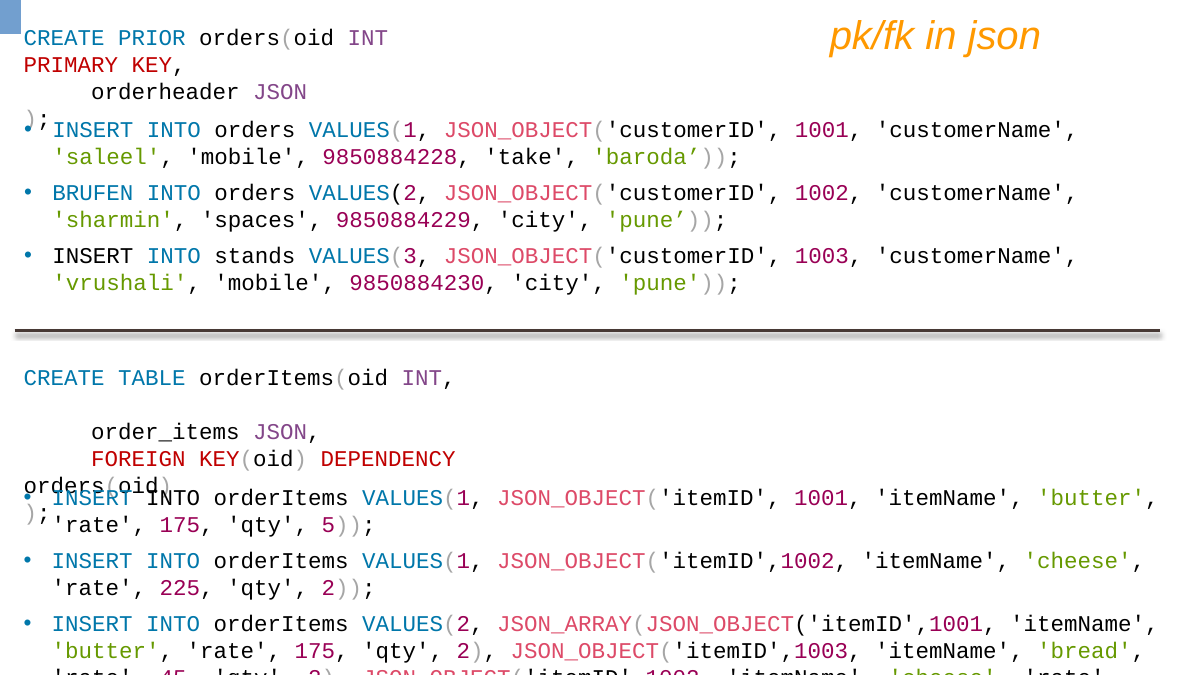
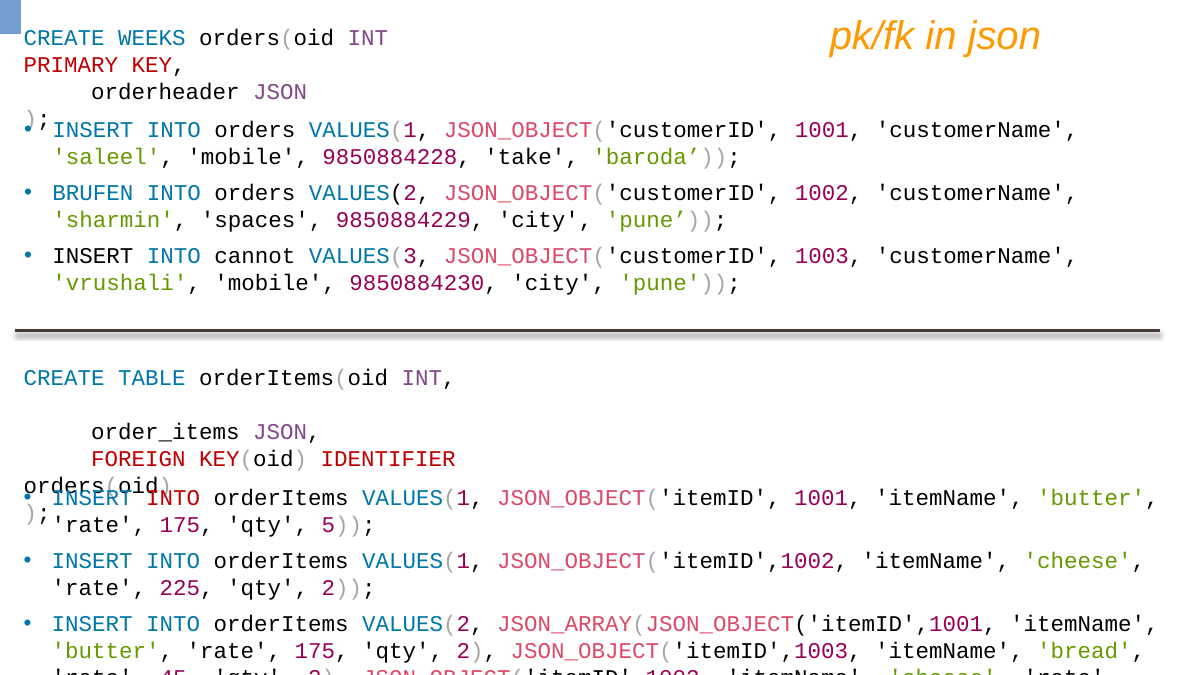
PRIOR: PRIOR -> WEEKS
stands: stands -> cannot
DEPENDENCY: DEPENDENCY -> IDENTIFIER
INTO at (173, 498) colour: black -> red
